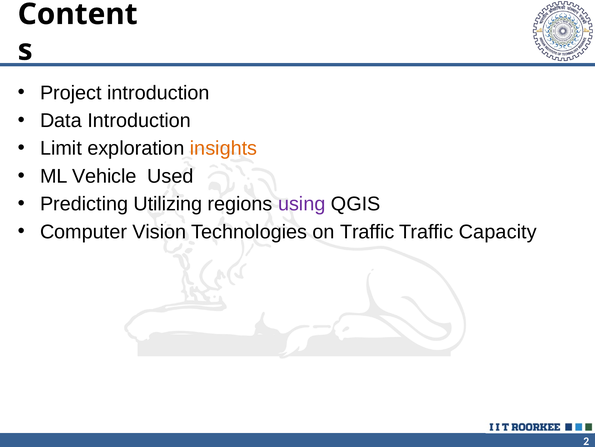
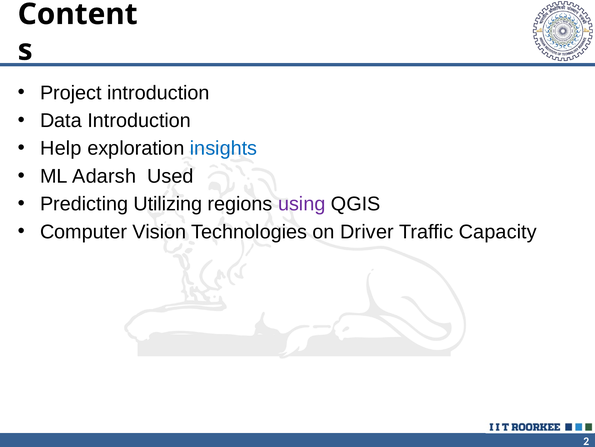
Limit: Limit -> Help
insights colour: orange -> blue
Vehicle: Vehicle -> Adarsh
on Traffic: Traffic -> Driver
